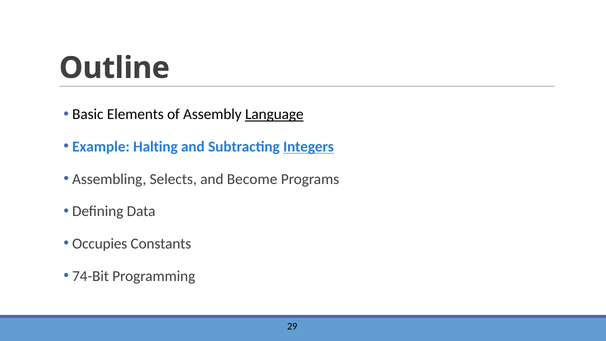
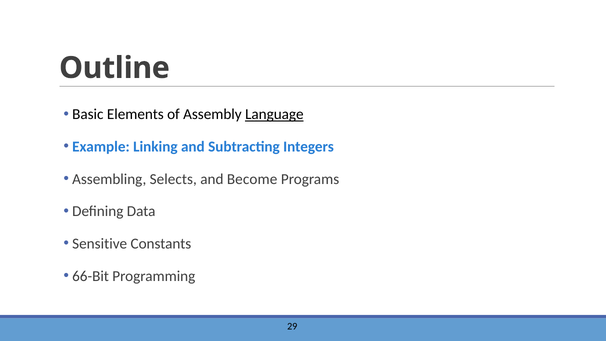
Halting: Halting -> Linking
Integers underline: present -> none
Occupies: Occupies -> Sensitive
74-Bit: 74-Bit -> 66-Bit
